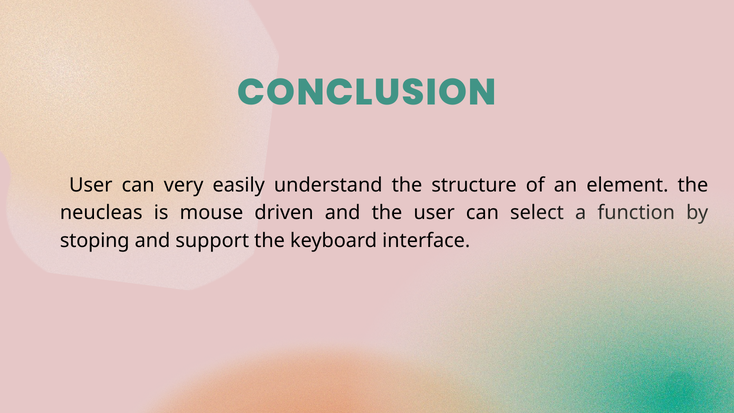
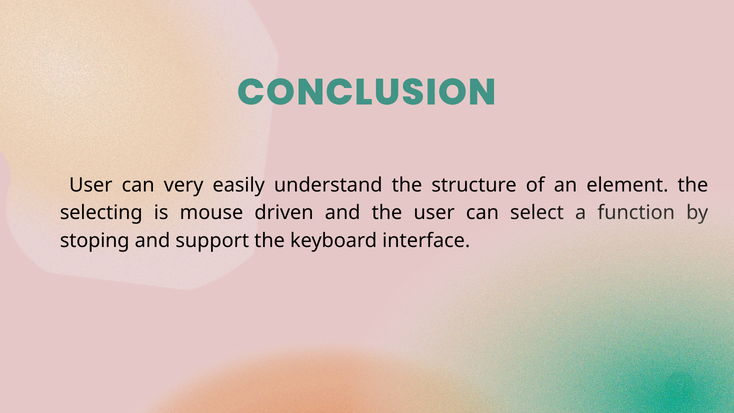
neucleas: neucleas -> selecting
